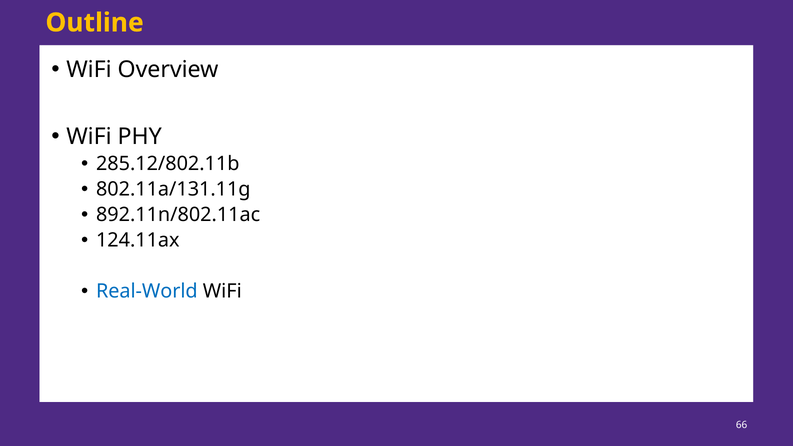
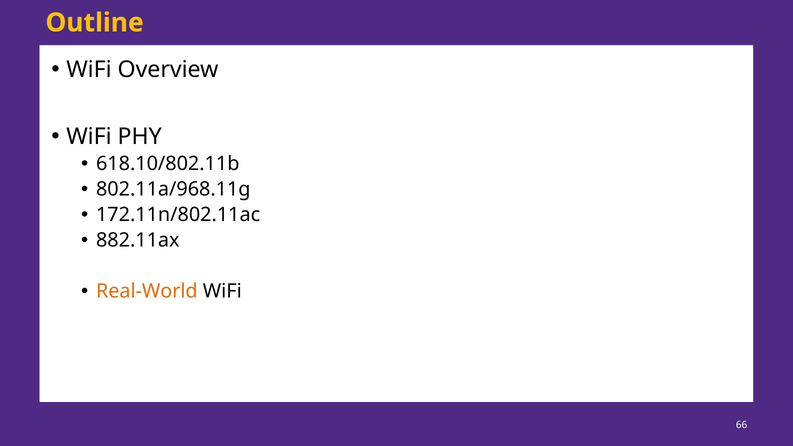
285.12/802.11b: 285.12/802.11b -> 618.10/802.11b
802.11a/131.11g: 802.11a/131.11g -> 802.11a/968.11g
892.11n/802.11ac: 892.11n/802.11ac -> 172.11n/802.11ac
124.11ax: 124.11ax -> 882.11ax
Real-World colour: blue -> orange
